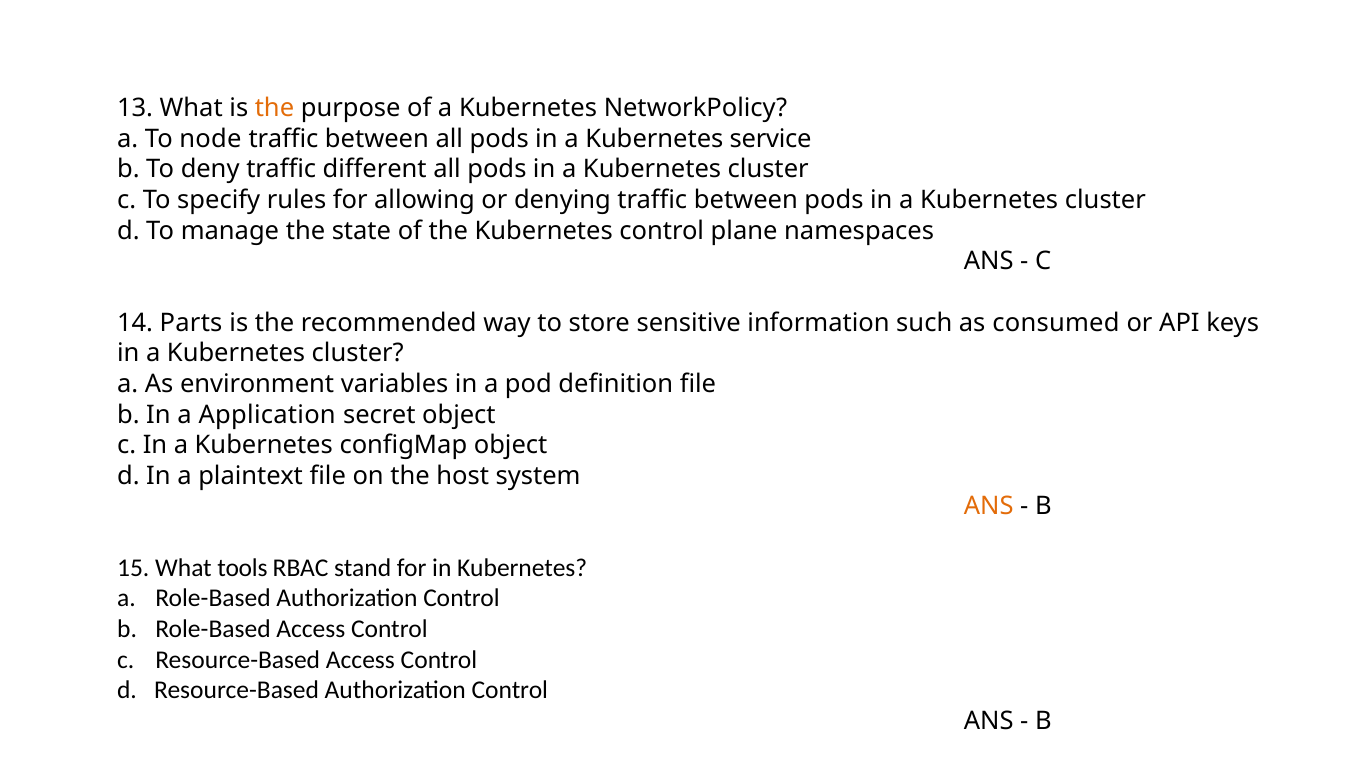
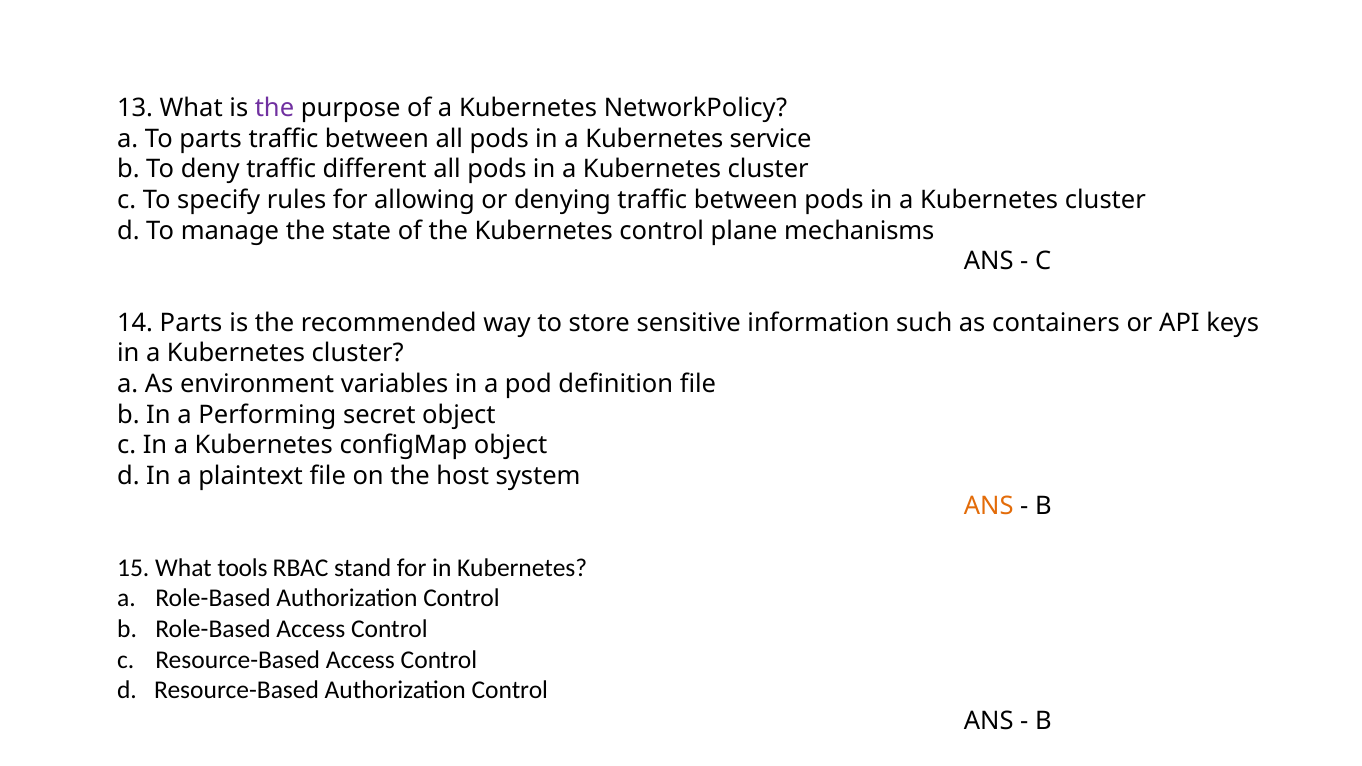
the at (274, 108) colour: orange -> purple
To node: node -> parts
namespaces: namespaces -> mechanisms
consumed: consumed -> containers
Application: Application -> Performing
